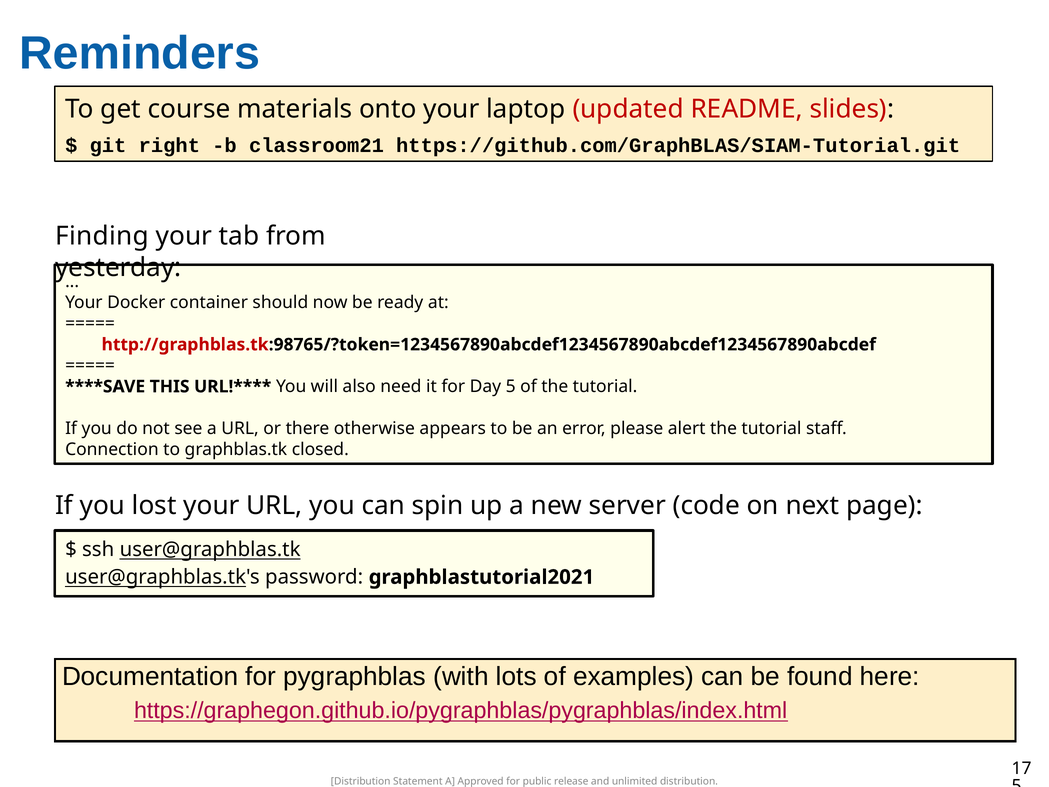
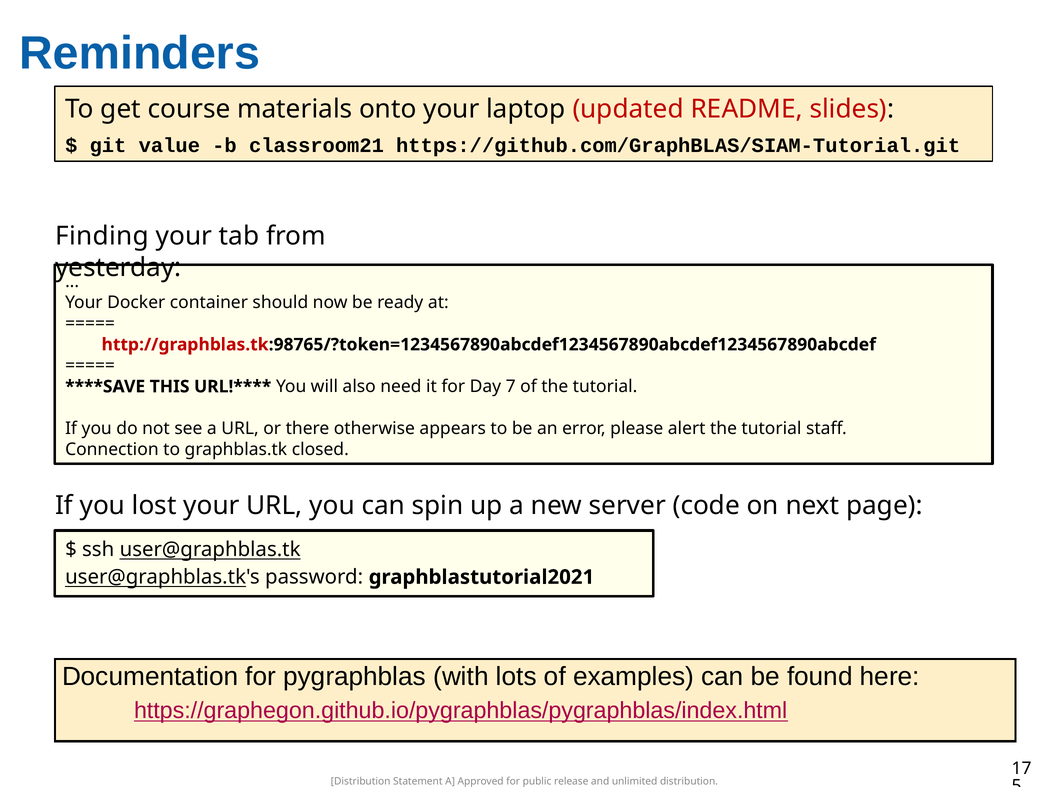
right: right -> value
Day 5: 5 -> 7
